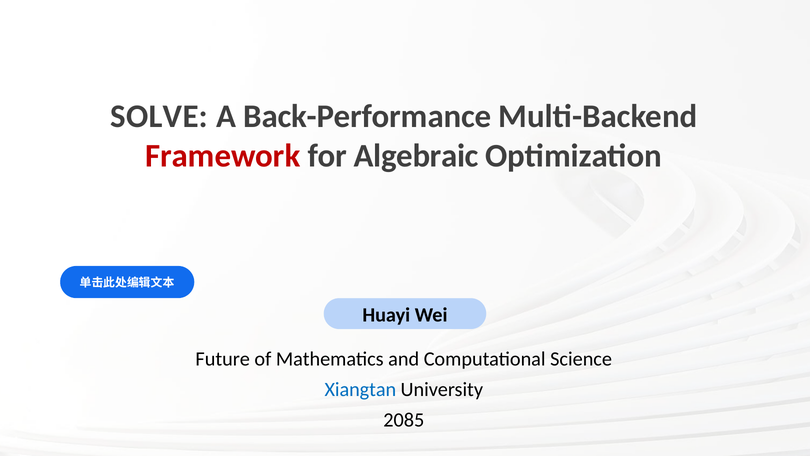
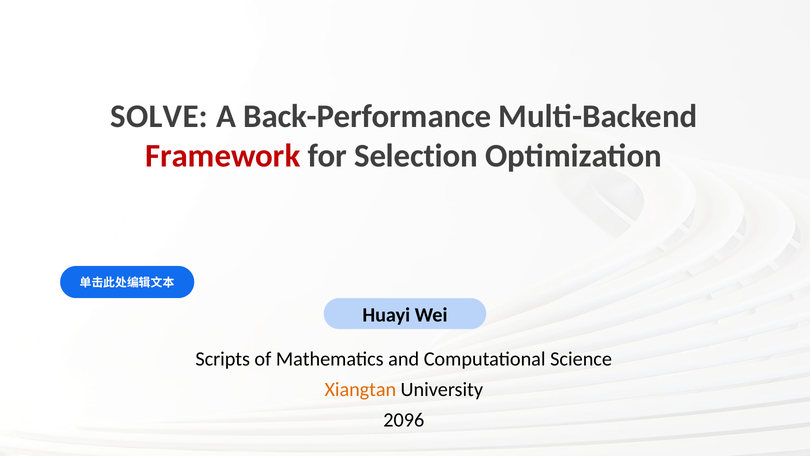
Algebraic: Algebraic -> Selection
Future: Future -> Scripts
Xiangtan colour: blue -> orange
2085: 2085 -> 2096
